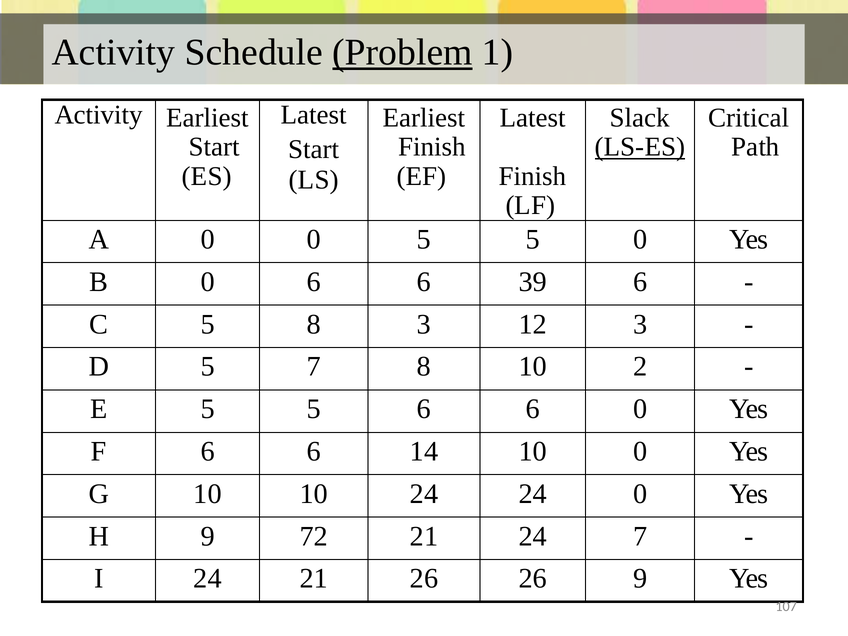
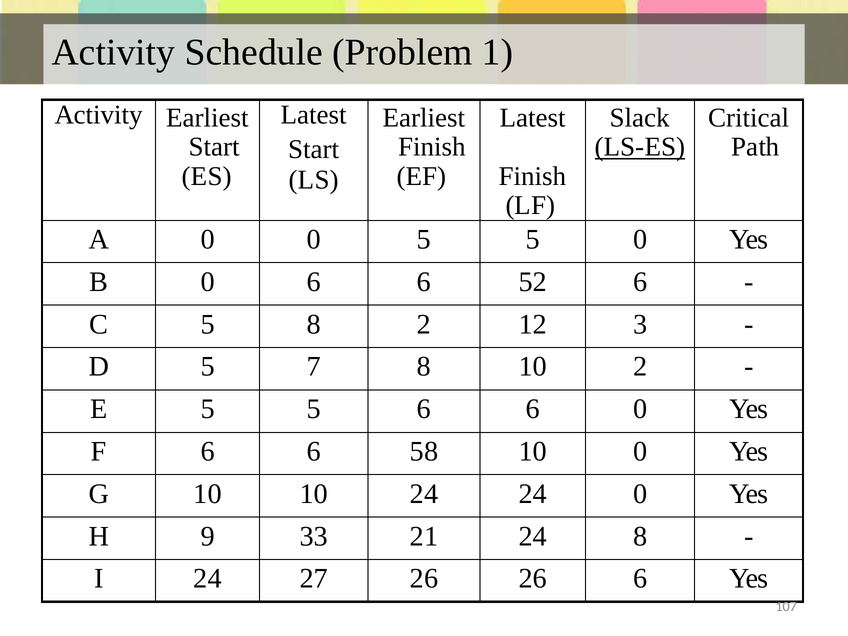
Problem underline: present -> none
39: 39 -> 52
8 3: 3 -> 2
14: 14 -> 58
72: 72 -> 33
24 7: 7 -> 8
24 21: 21 -> 27
26 9: 9 -> 6
